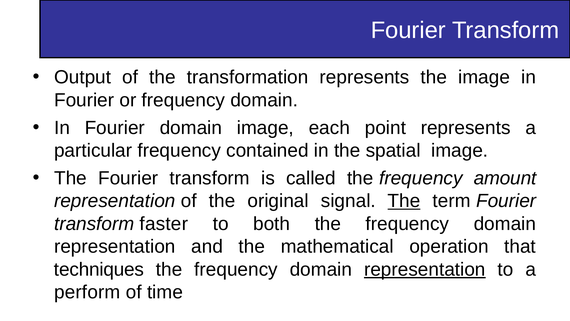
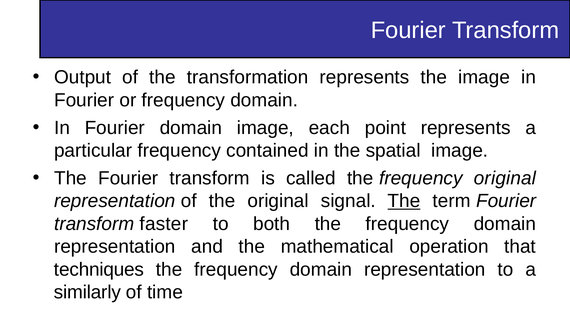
frequency amount: amount -> original
representation at (425, 269) underline: present -> none
perform: perform -> similarly
